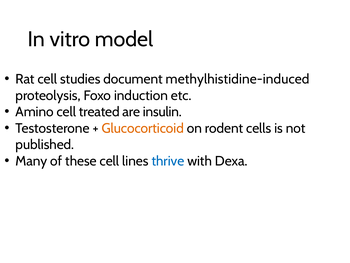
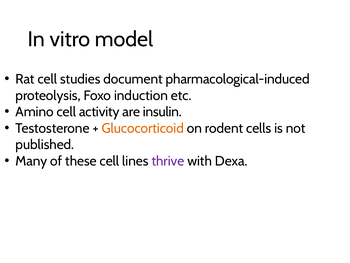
methylhistidine-induced: methylhistidine-induced -> pharmacological-induced
treated: treated -> activity
thrive colour: blue -> purple
